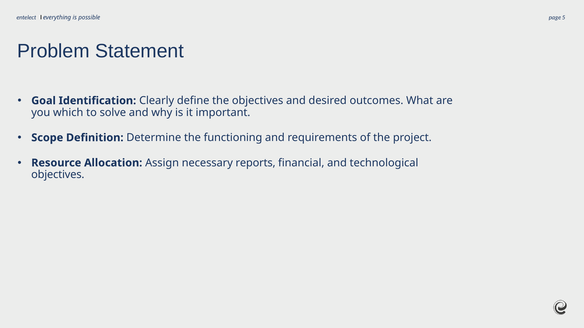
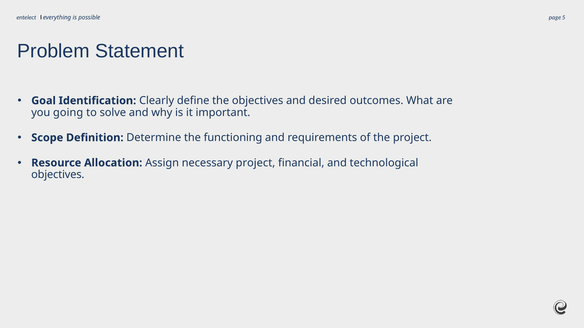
which: which -> going
necessary reports: reports -> project
